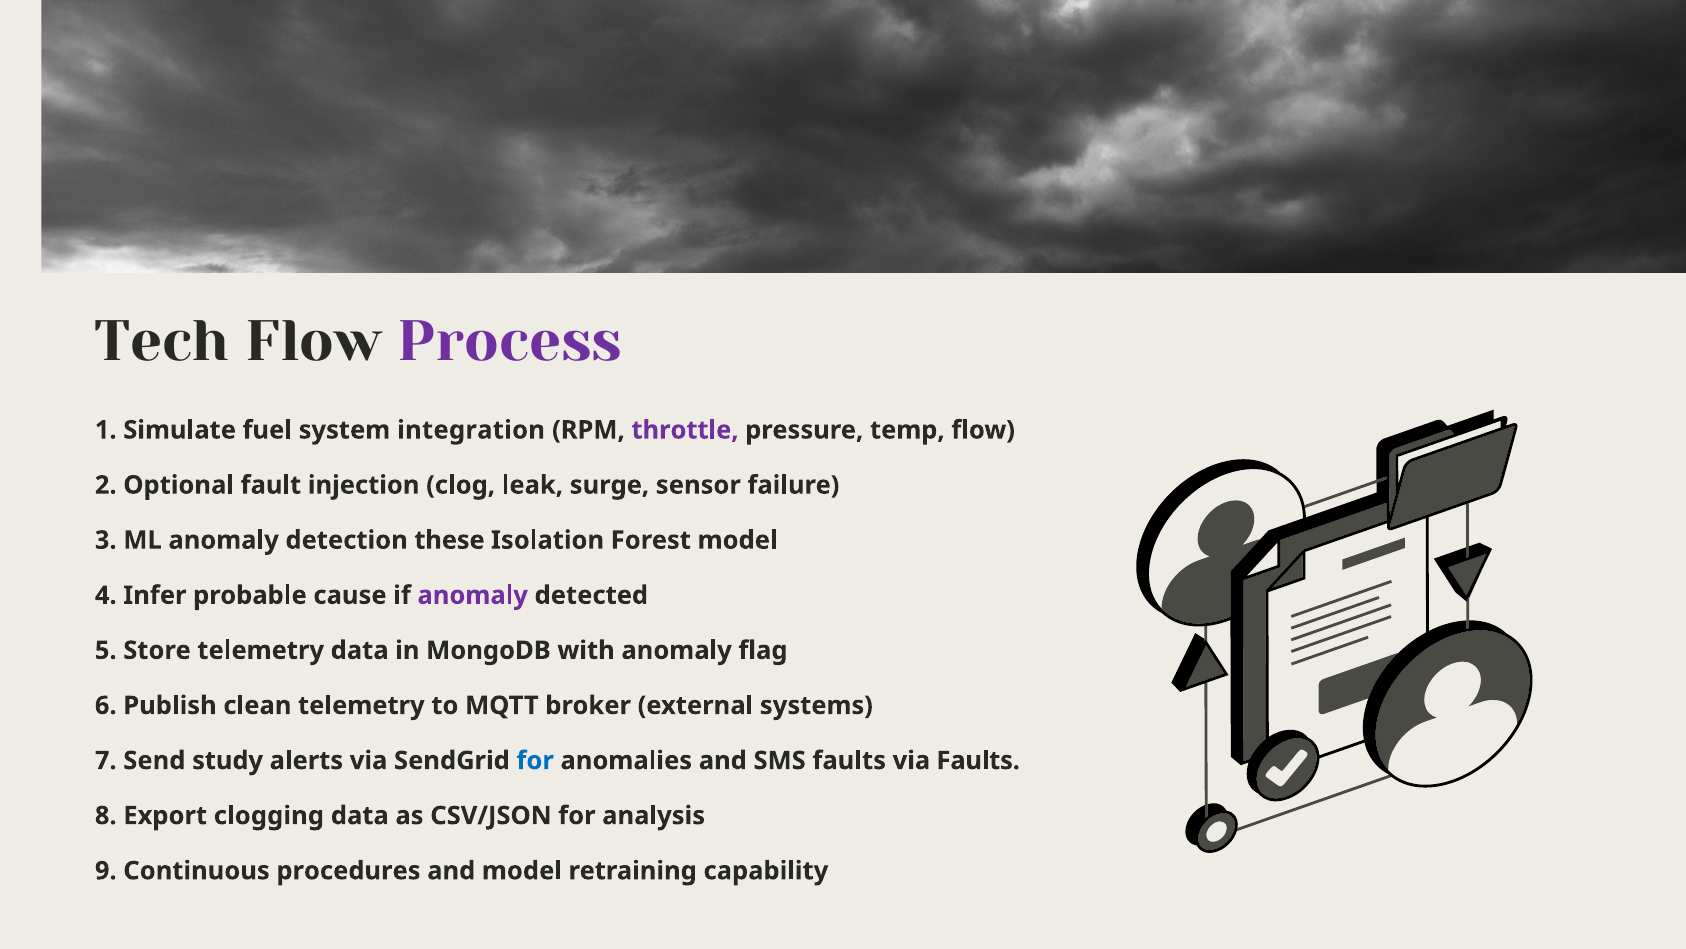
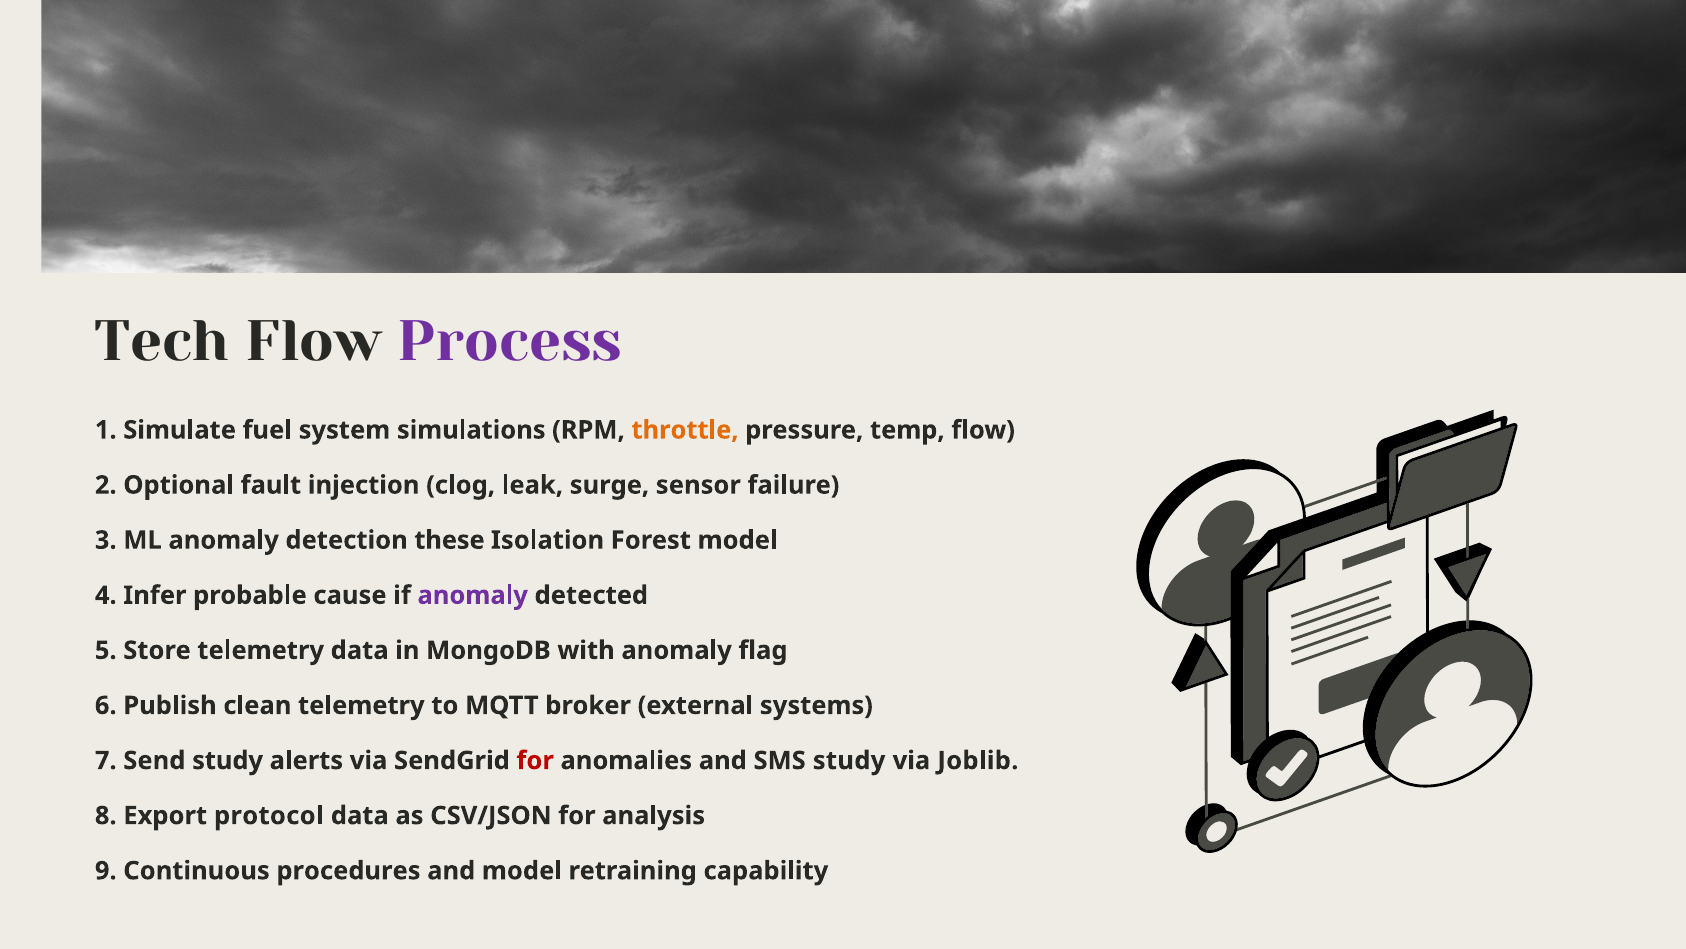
integration: integration -> simulations
throttle colour: purple -> orange
for at (535, 760) colour: blue -> red
SMS faults: faults -> study
via Faults: Faults -> Joblib
clogging: clogging -> protocol
